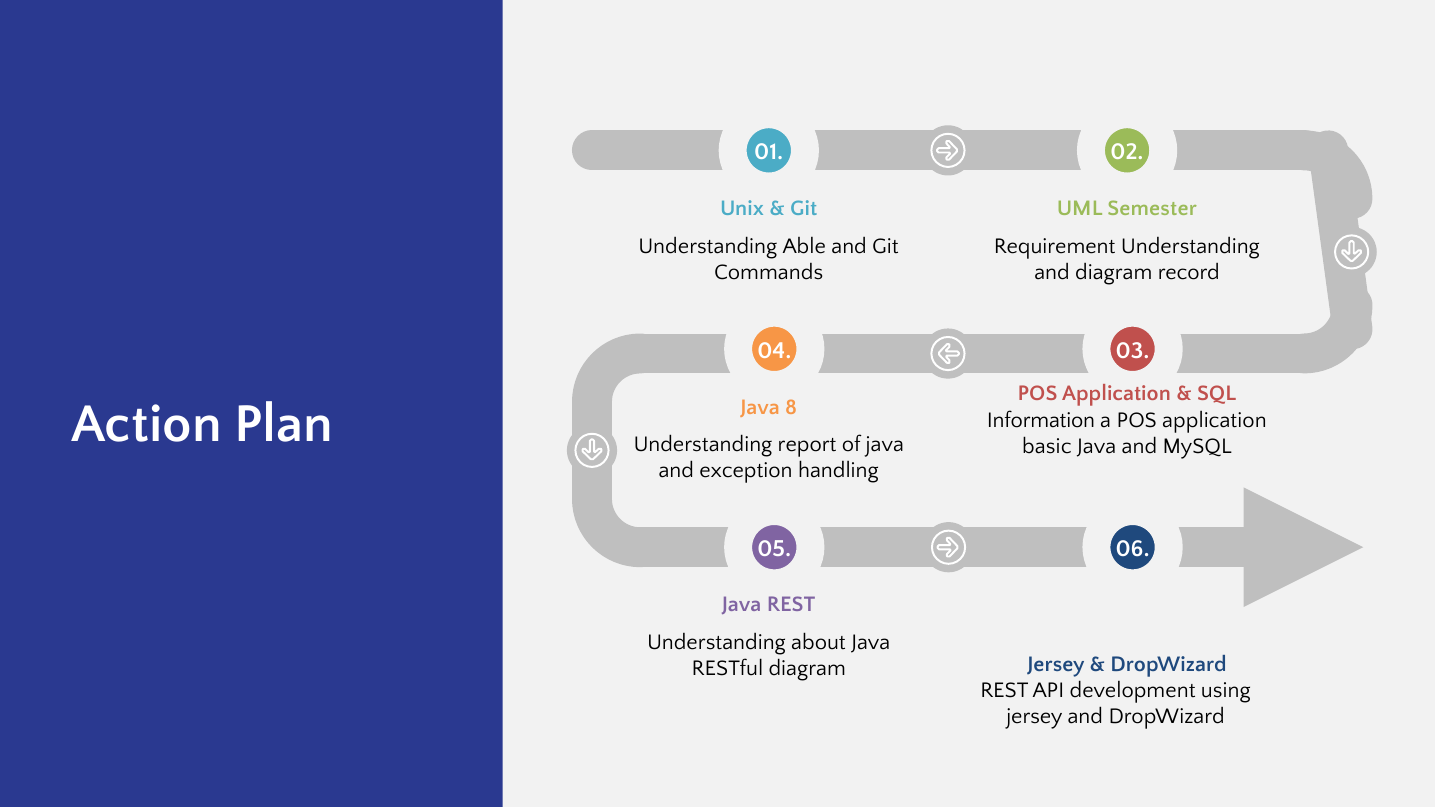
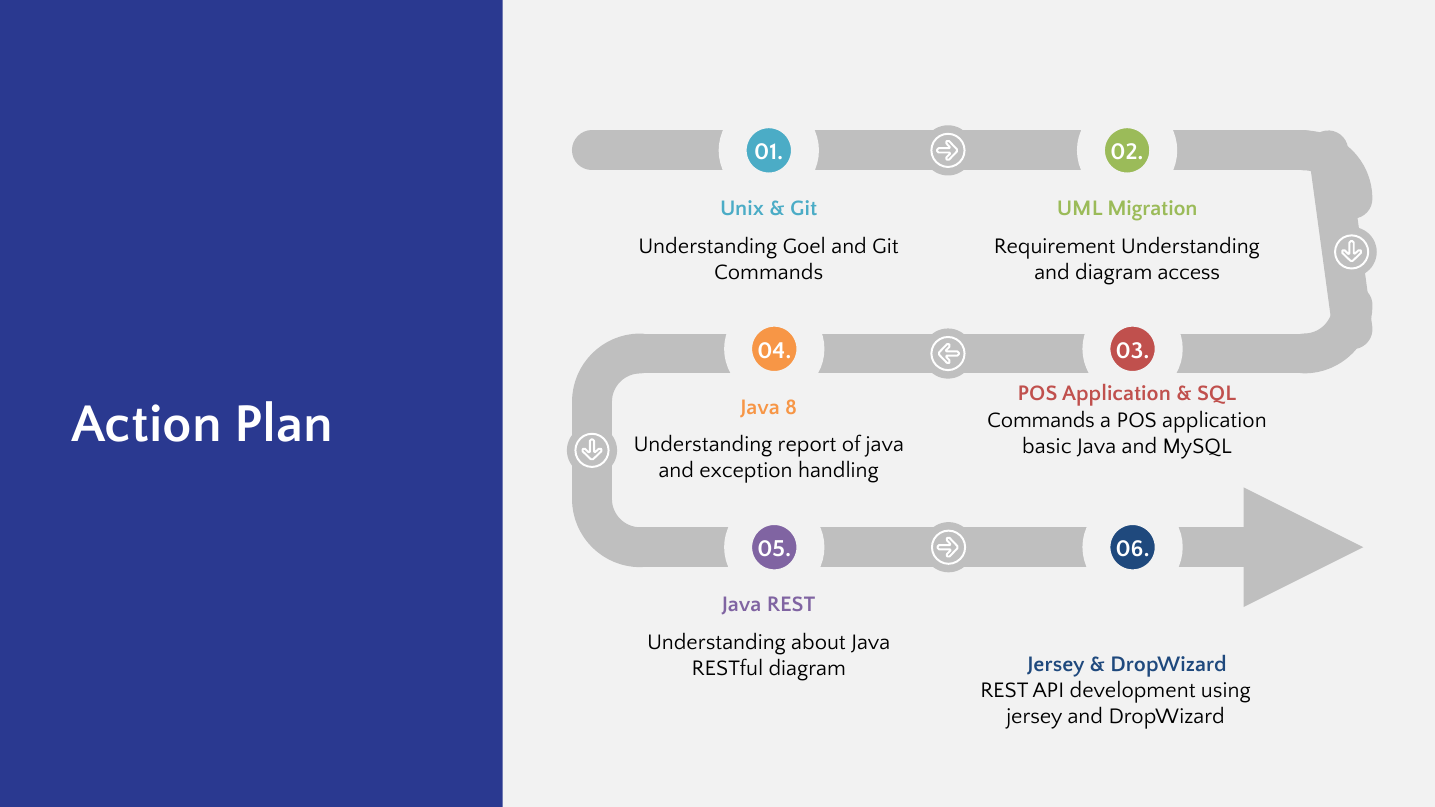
Semester: Semester -> Migration
Able: Able -> Goel
record: record -> access
Information at (1041, 420): Information -> Commands
